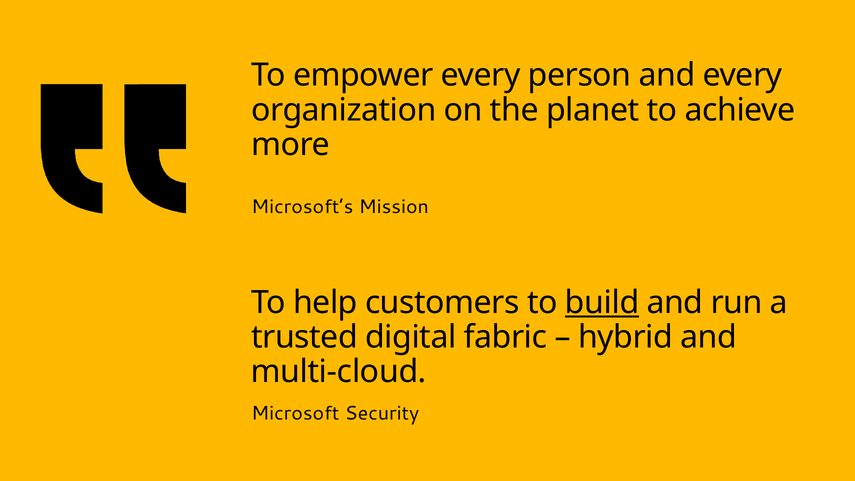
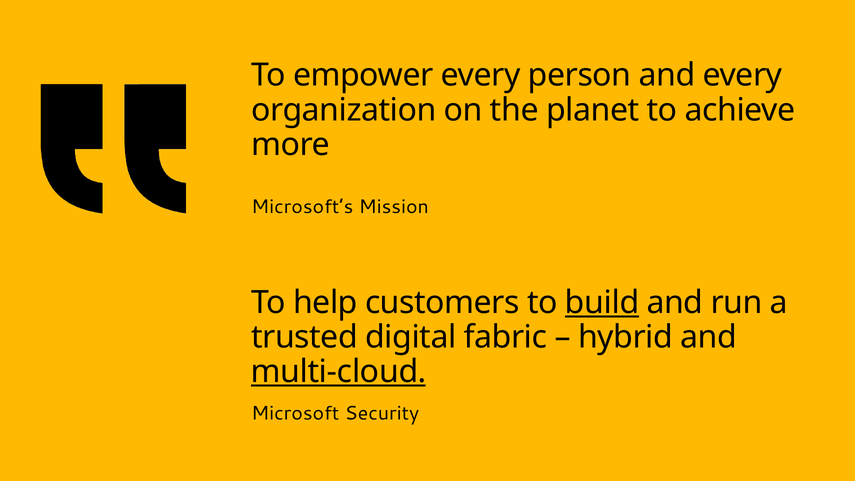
multi-cloud underline: none -> present
